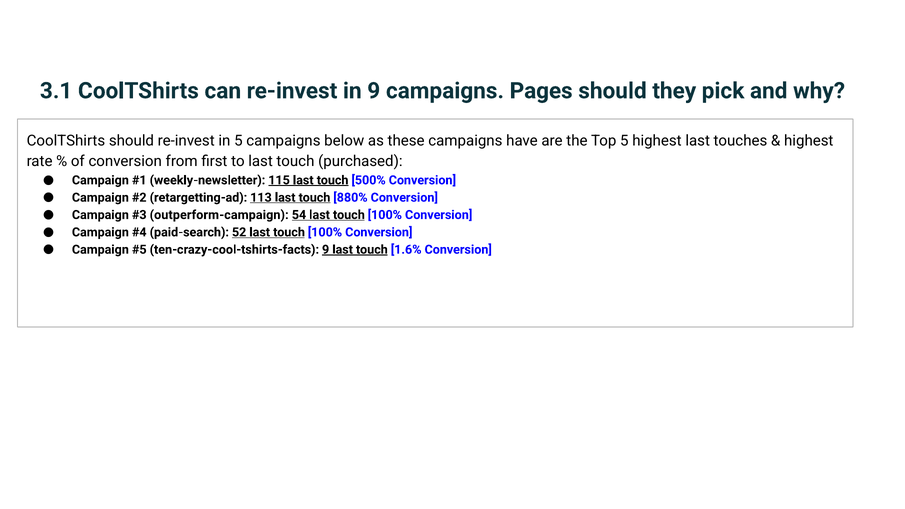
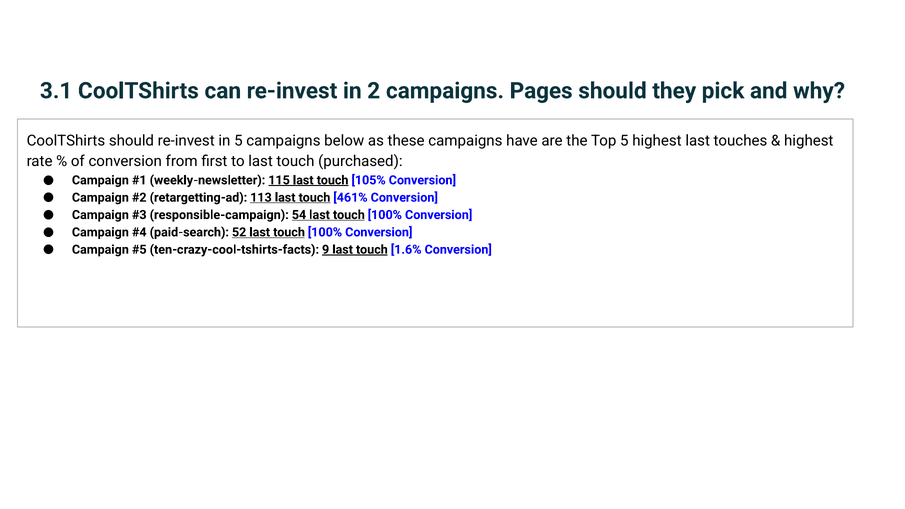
in 9: 9 -> 2
500%: 500% -> 105%
880%: 880% -> 461%
outperform-campaign: outperform-campaign -> responsible-campaign
